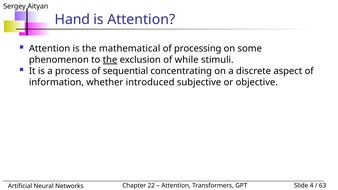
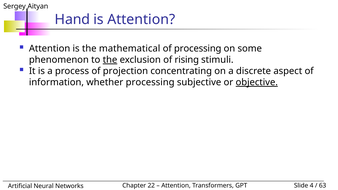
while: while -> rising
sequential: sequential -> projection
whether introduced: introduced -> processing
objective underline: none -> present
